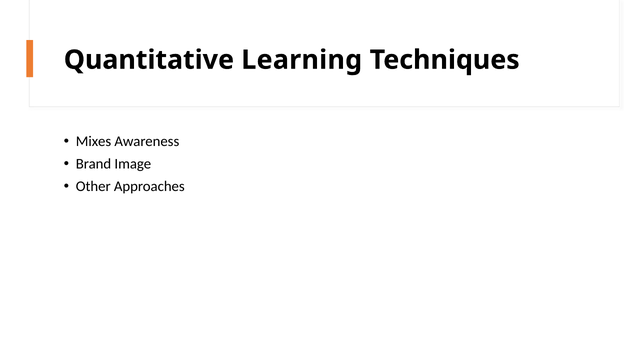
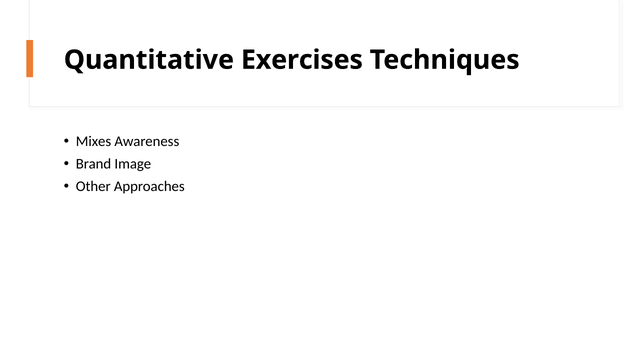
Learning: Learning -> Exercises
